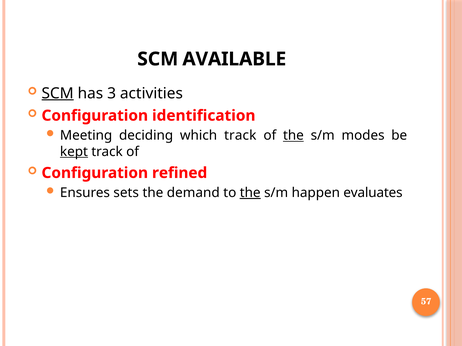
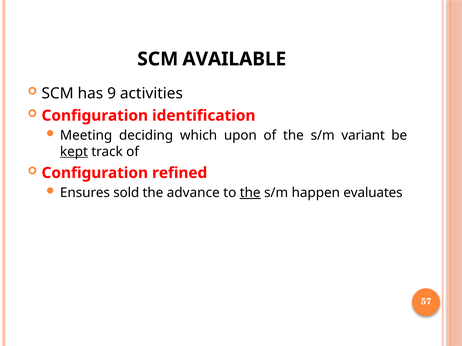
SCM at (58, 93) underline: present -> none
3: 3 -> 9
which track: track -> upon
the at (293, 136) underline: present -> none
modes: modes -> variant
sets: sets -> sold
demand: demand -> advance
